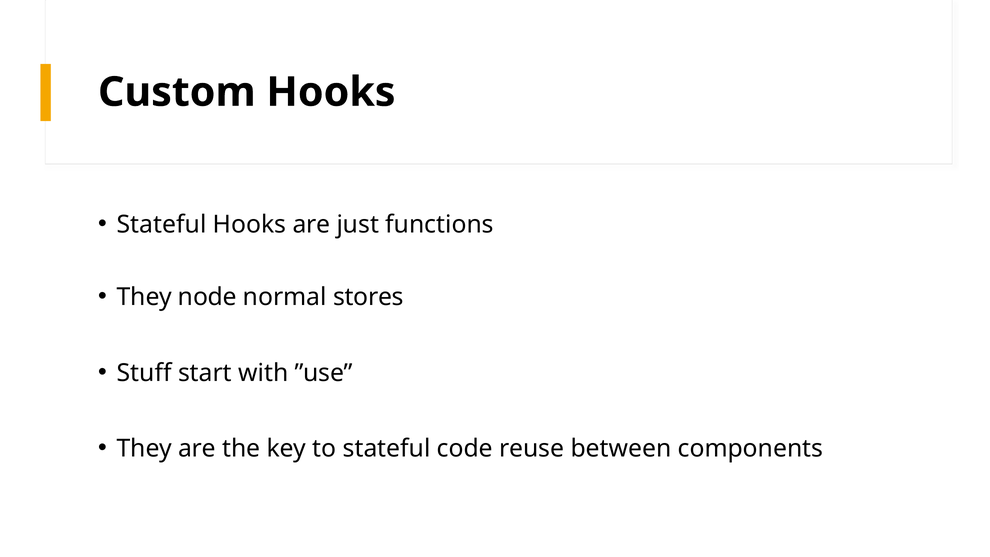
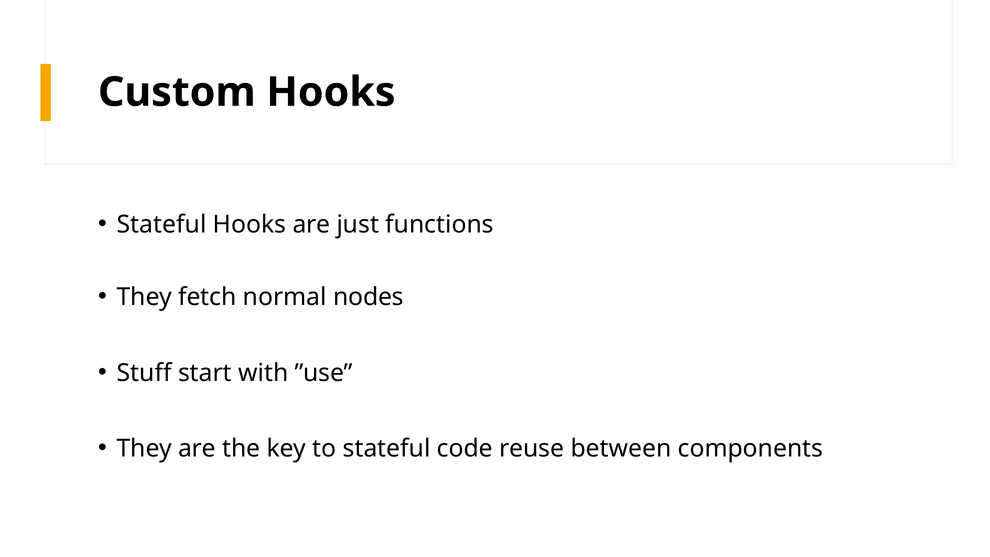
node: node -> fetch
stores: stores -> nodes
